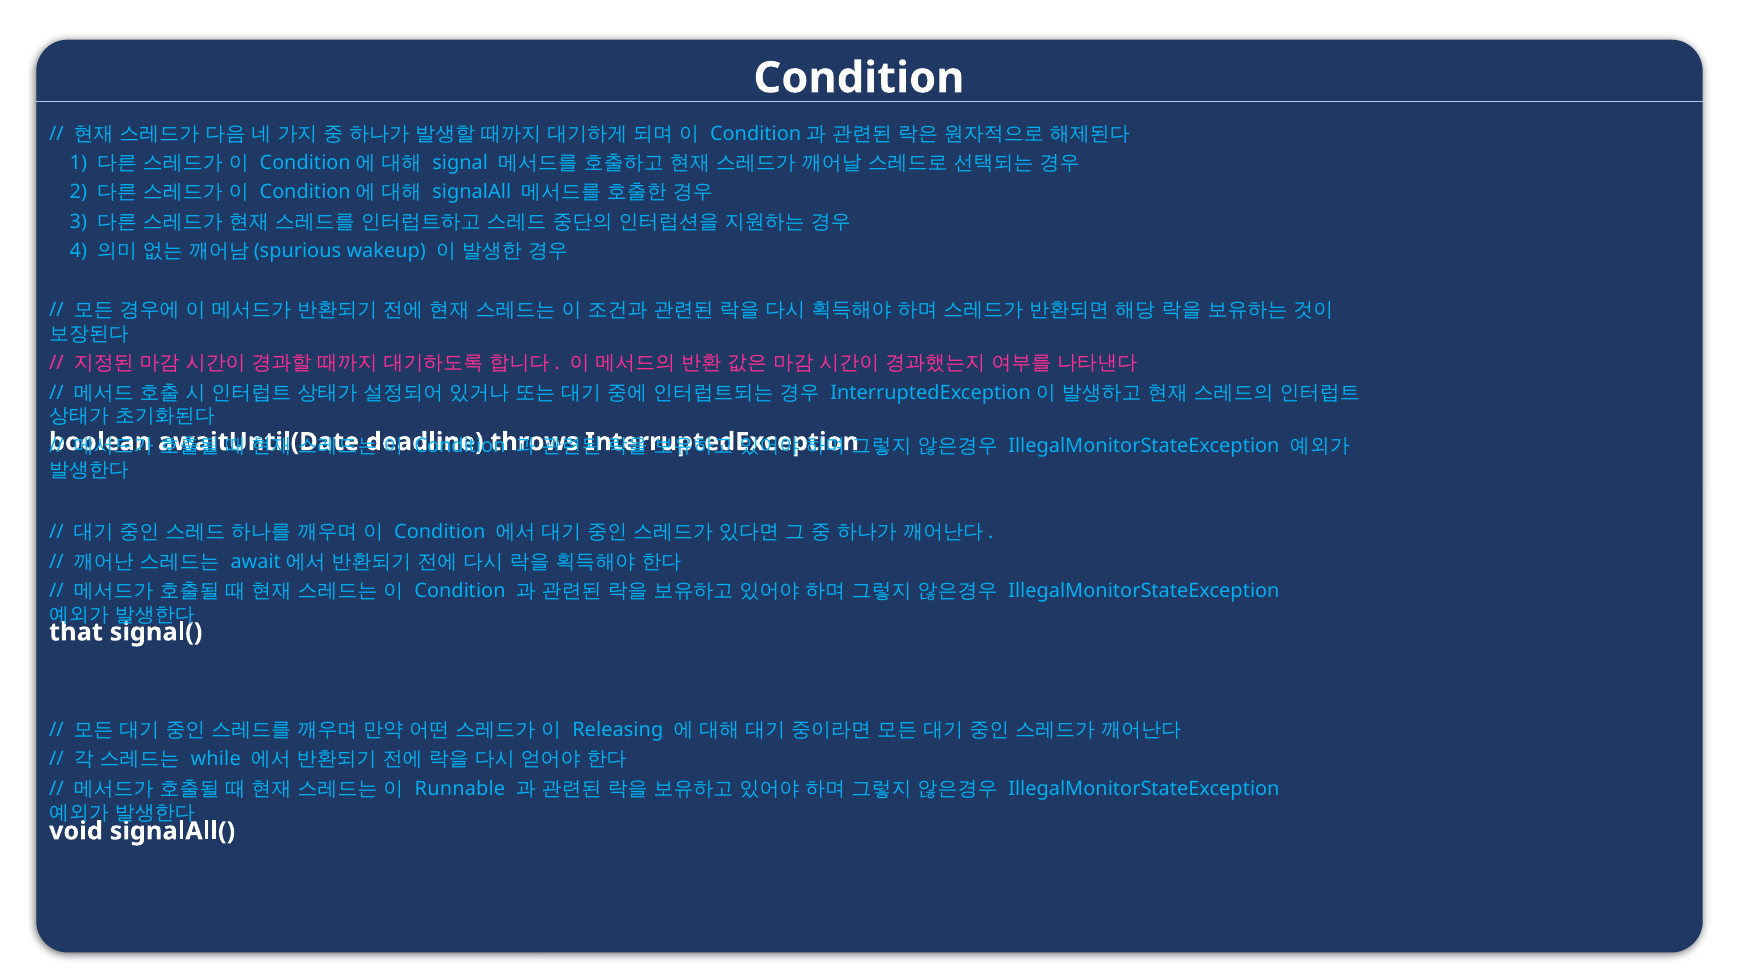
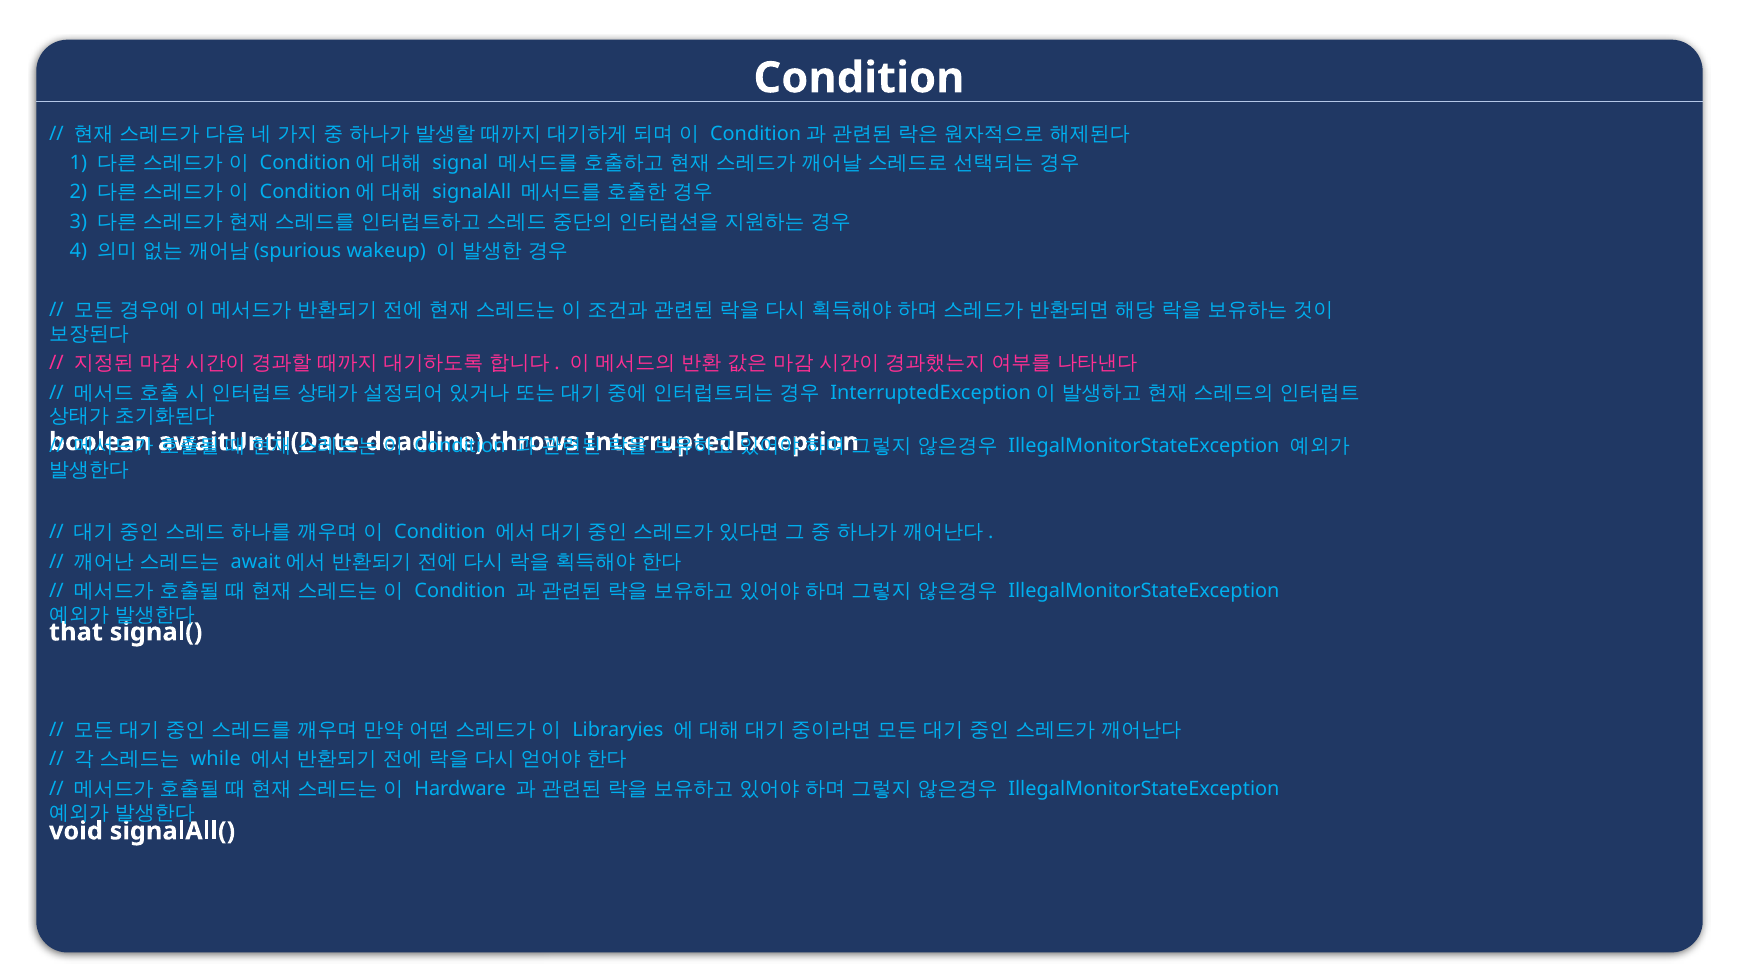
Releasing: Releasing -> Libraryies
Runnable: Runnable -> Hardware
